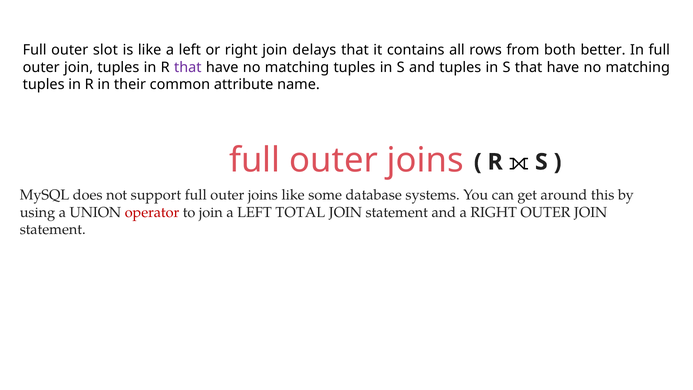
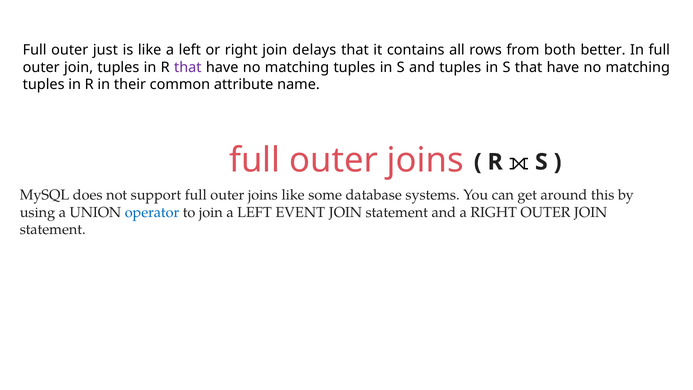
slot: slot -> just
operator colour: red -> blue
TOTAL: TOTAL -> EVENT
